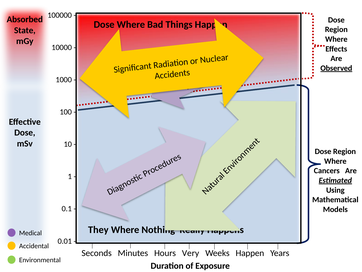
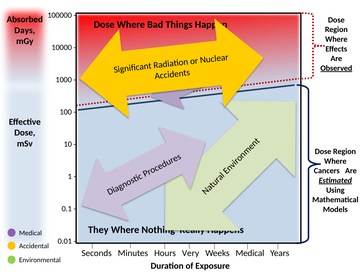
State: State -> Days
Weeks Happen: Happen -> Medical
